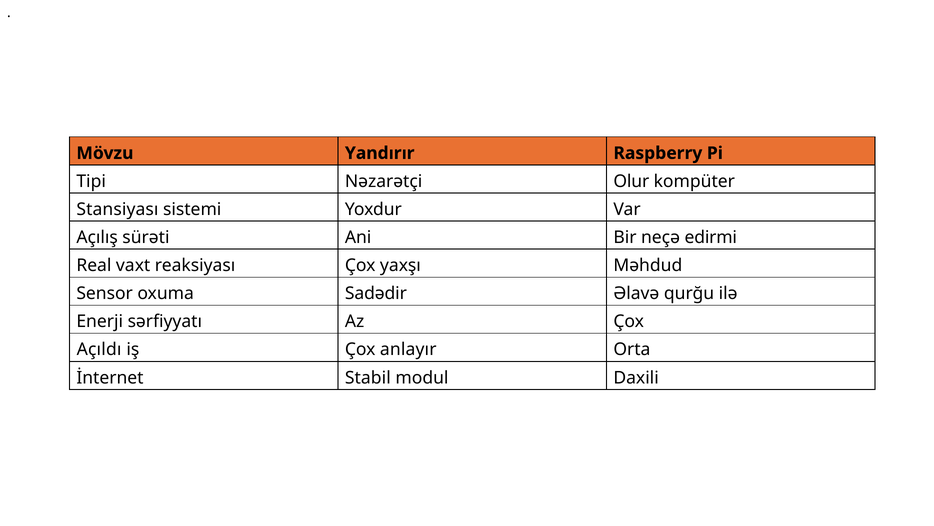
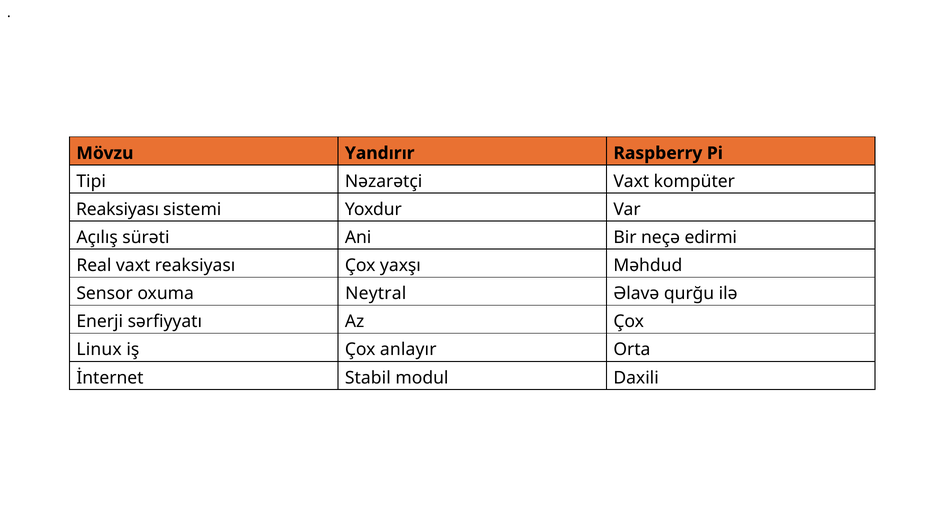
Nəzarətçi Olur: Olur -> Vaxt
Stansiyası at (117, 209): Stansiyası -> Reaksiyası
Sadədir: Sadədir -> Neytral
Açıldı: Açıldı -> Linux
